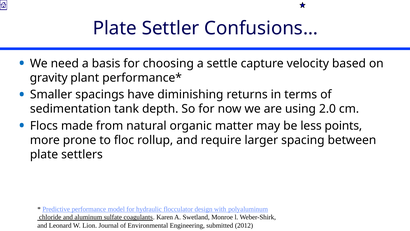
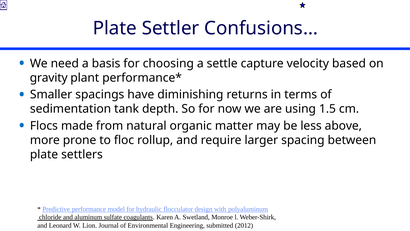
2.0: 2.0 -> 1.5
points: points -> above
